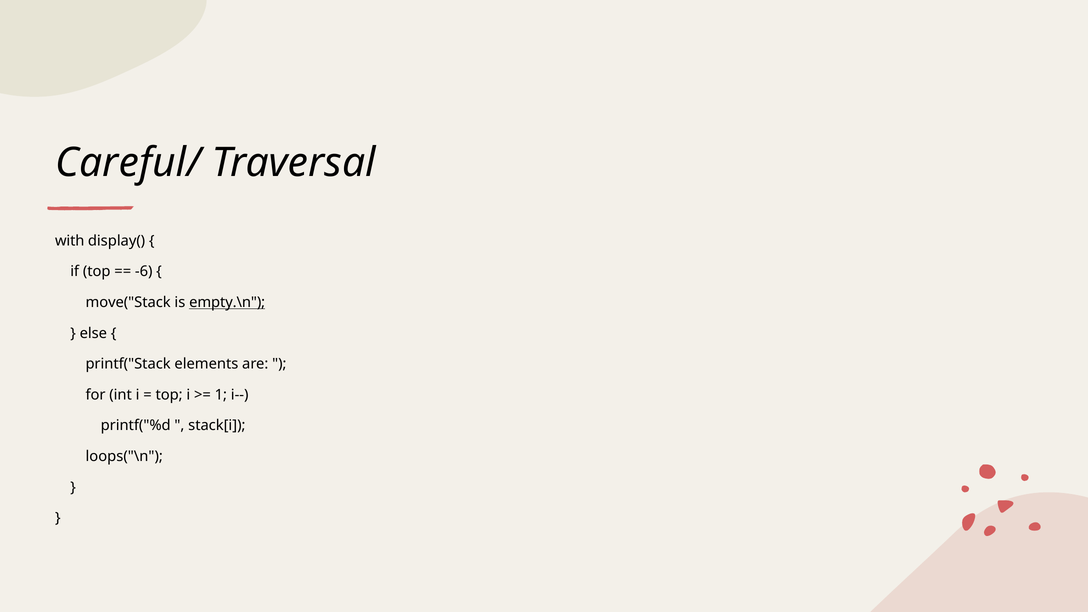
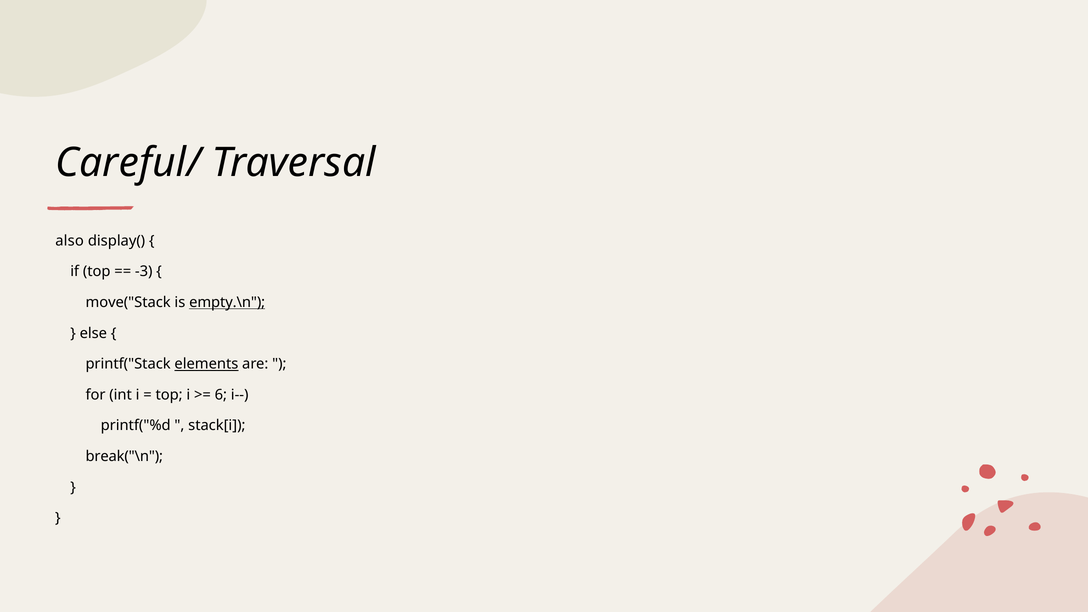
with: with -> also
-6: -6 -> -3
elements underline: none -> present
1: 1 -> 6
loops("\n: loops("\n -> break("\n
